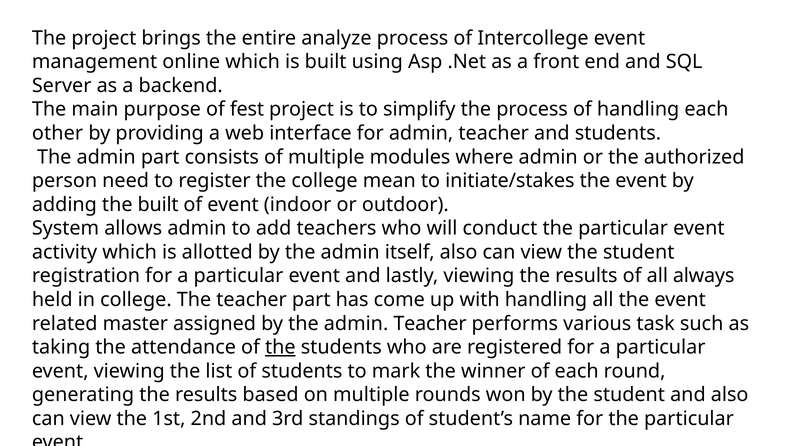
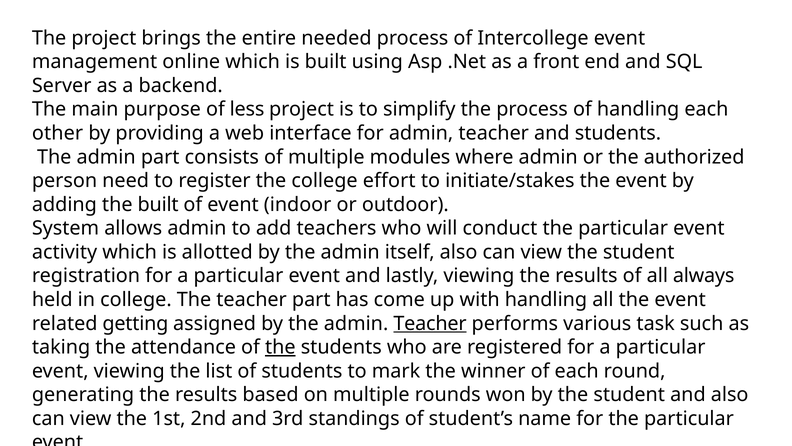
analyze: analyze -> needed
fest: fest -> less
mean: mean -> effort
related master: master -> getting
Teacher at (430, 323) underline: none -> present
